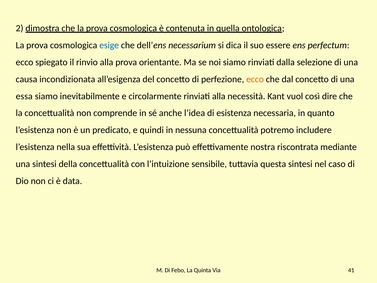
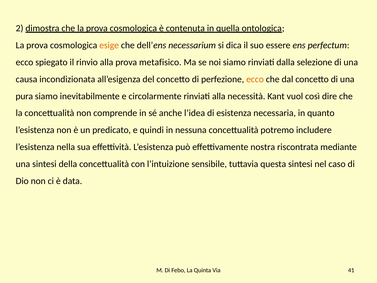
esige colour: blue -> orange
orientante: orientante -> metafisico
essa: essa -> pura
